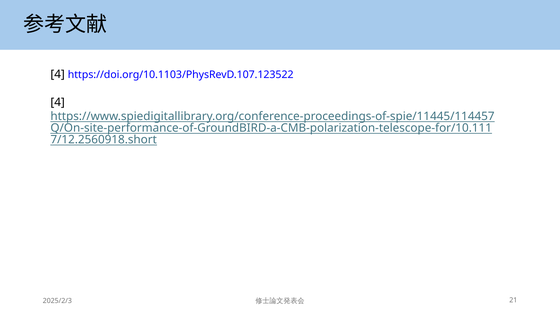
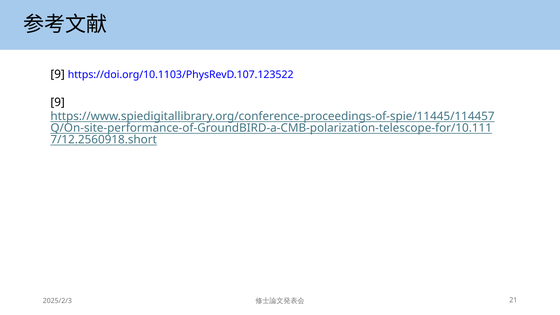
4 at (58, 74): 4 -> 9
4 at (58, 102): 4 -> 9
